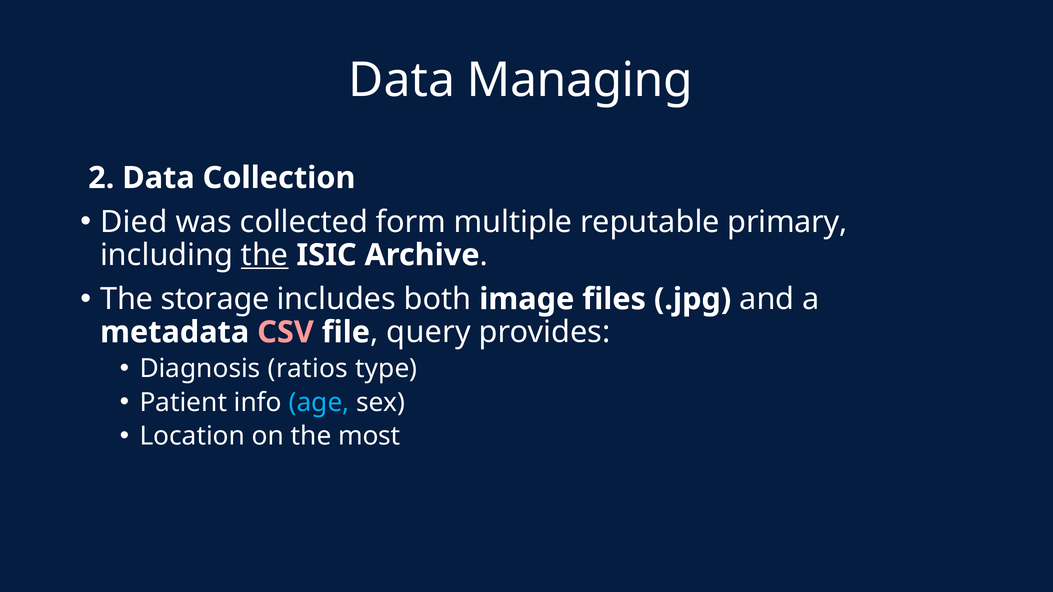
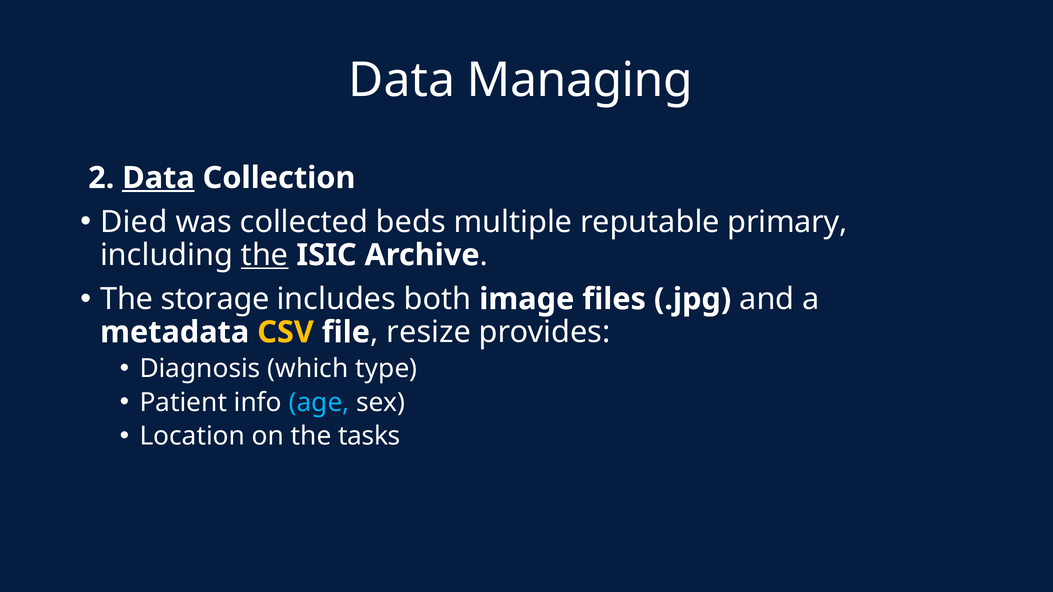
Data at (158, 178) underline: none -> present
form: form -> beds
CSV colour: pink -> yellow
query: query -> resize
ratios: ratios -> which
most: most -> tasks
